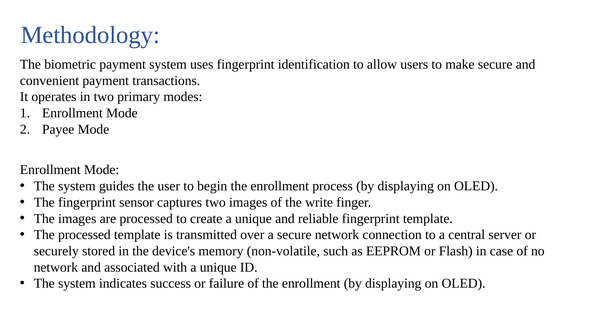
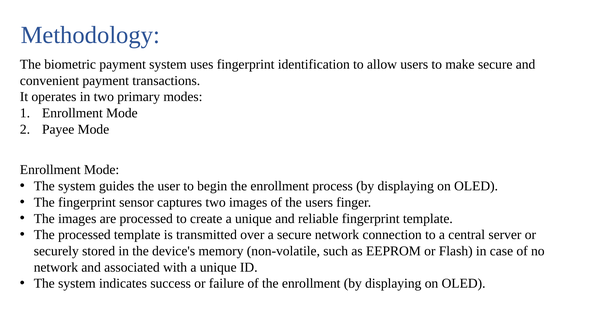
the write: write -> users
